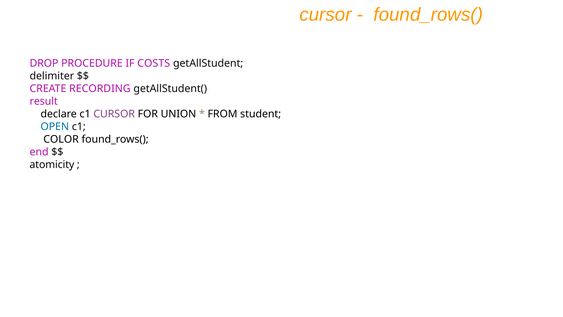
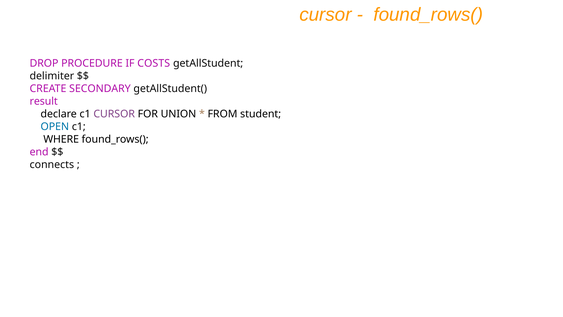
RECORDING: RECORDING -> SECONDARY
COLOR: COLOR -> WHERE
atomicity: atomicity -> connects
